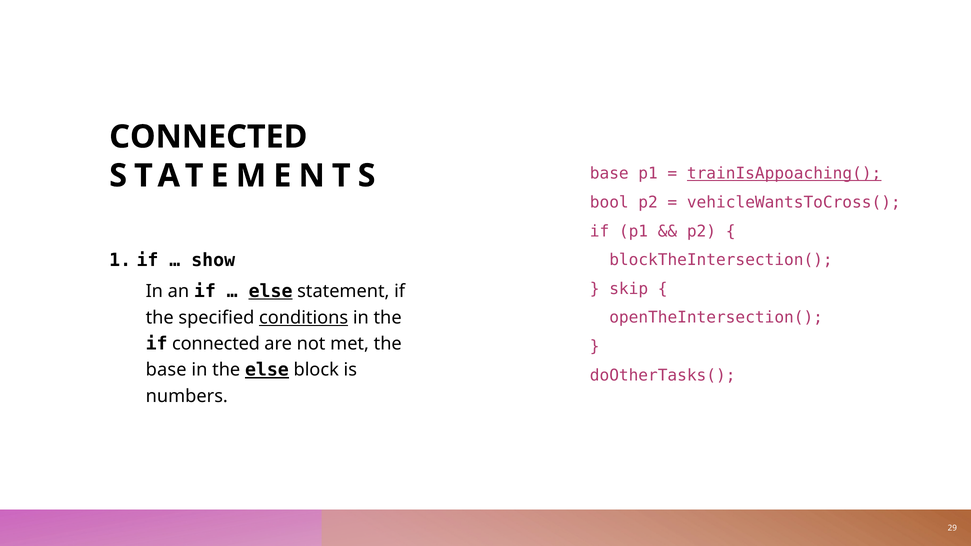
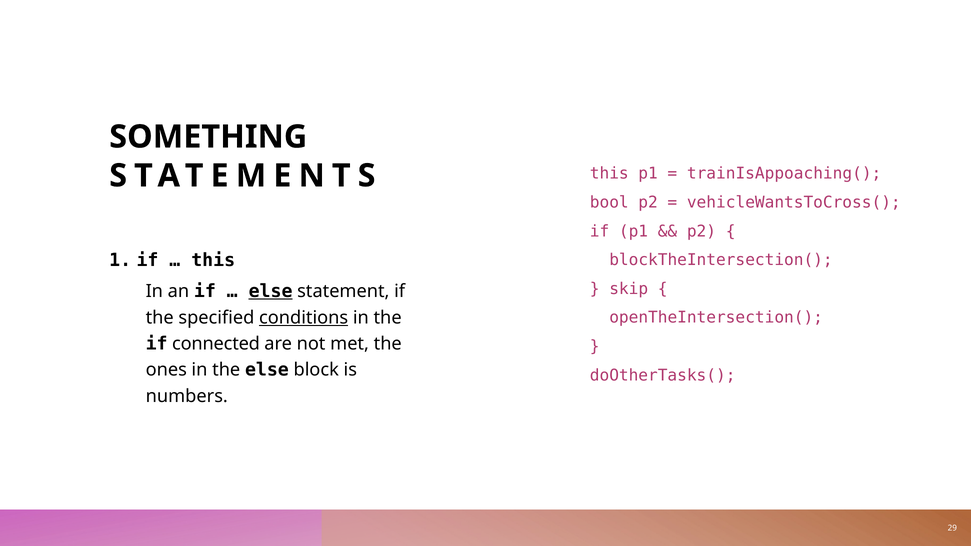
CONNECTED at (208, 137): CONNECTED -> SOMETHING
STATEMENTS base: base -> this
trainIsAppoaching( underline: present -> none
show at (213, 260): show -> this
base at (166, 370): base -> ones
else at (267, 370) underline: present -> none
